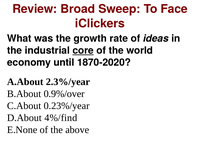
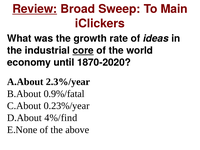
Review underline: none -> present
Face: Face -> Main
0.9%/over: 0.9%/over -> 0.9%/fatal
